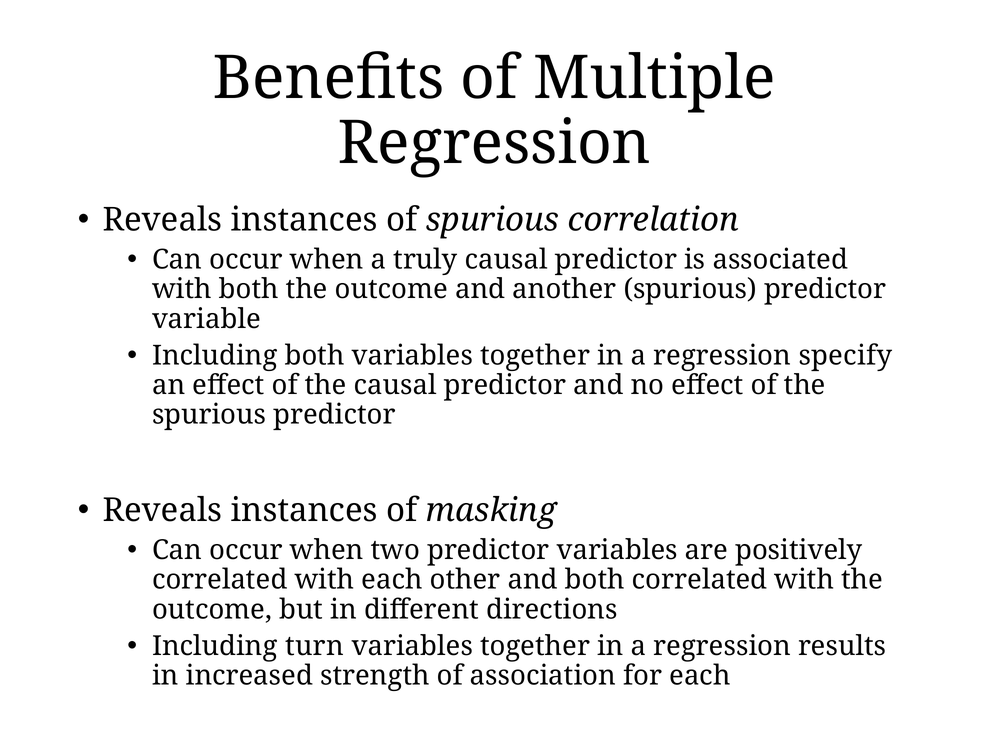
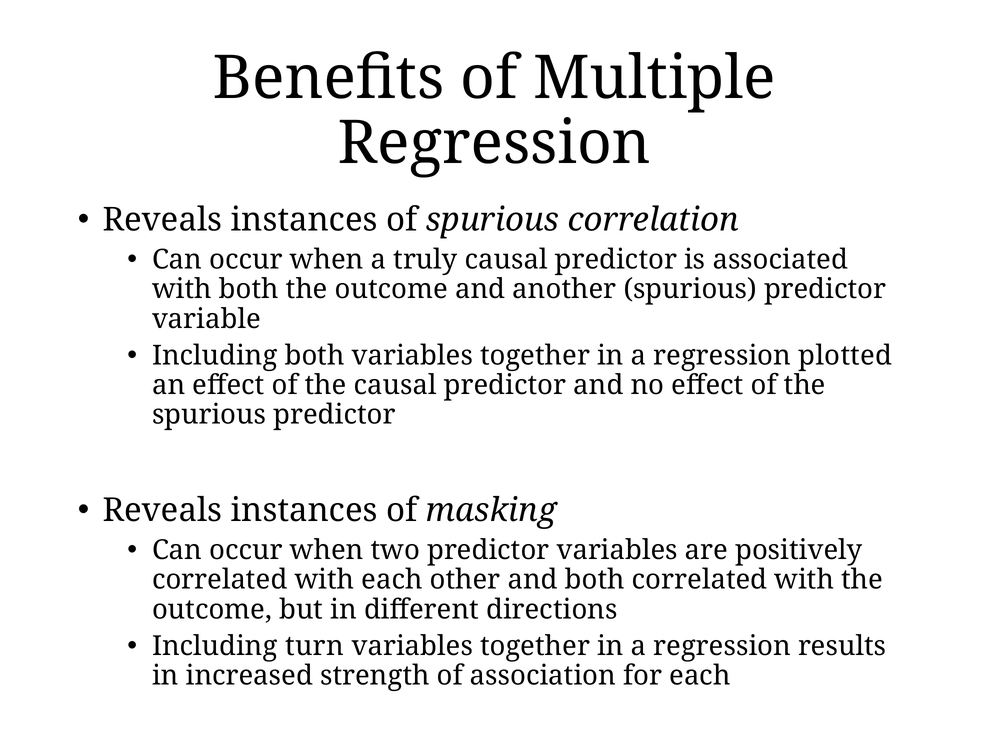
specify: specify -> plotted
